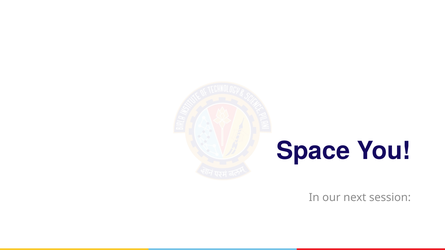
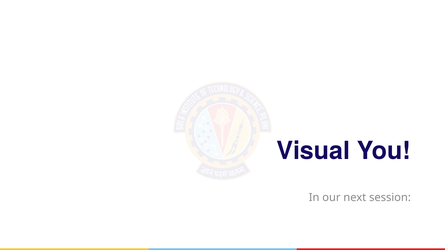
Space: Space -> Visual
